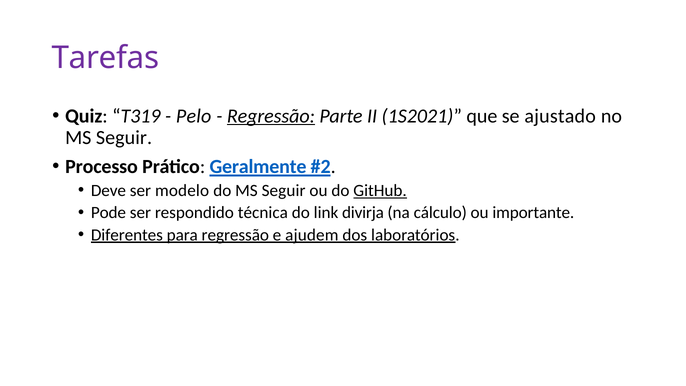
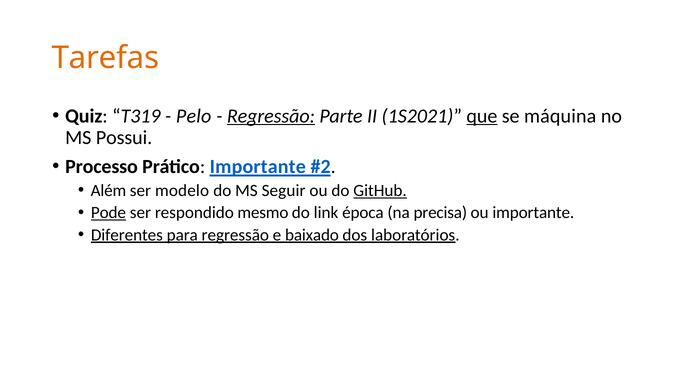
Tarefas colour: purple -> orange
que underline: none -> present
ajustado: ajustado -> máquina
Seguir at (124, 138): Seguir -> Possui
Prático Geralmente: Geralmente -> Importante
Deve: Deve -> Além
Pode underline: none -> present
técnica: técnica -> mesmo
divirja: divirja -> época
cálculo: cálculo -> precisa
ajudem: ajudem -> baixado
